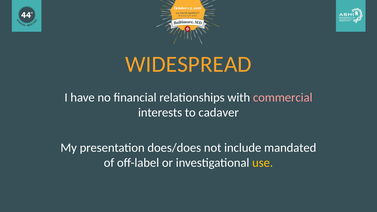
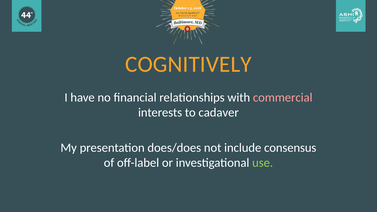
WIDESPREAD: WIDESPREAD -> COGNITIVELY
mandated: mandated -> consensus
use colour: yellow -> light green
